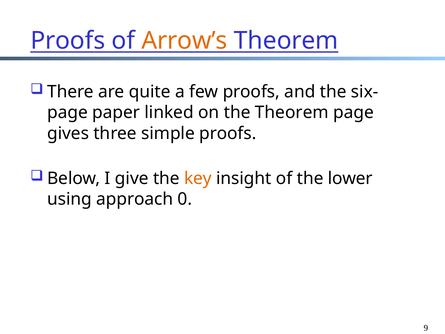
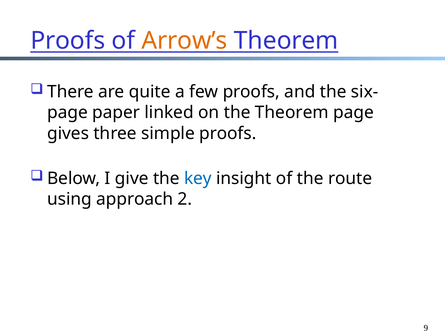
key colour: orange -> blue
lower: lower -> route
0: 0 -> 2
